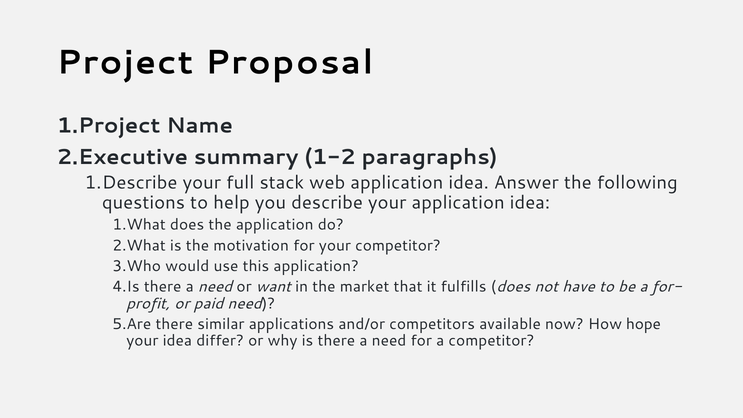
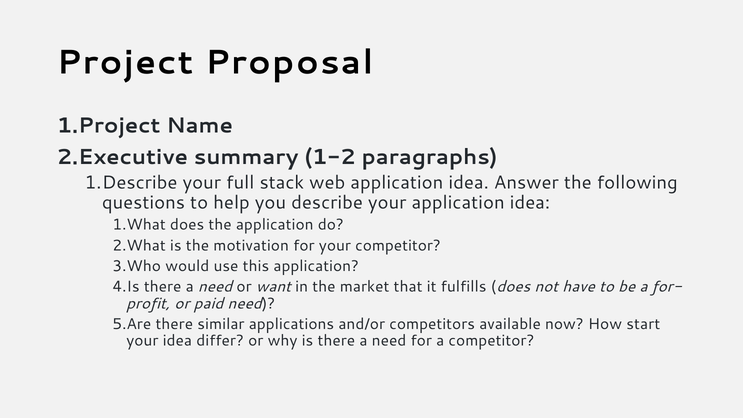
hope: hope -> start
